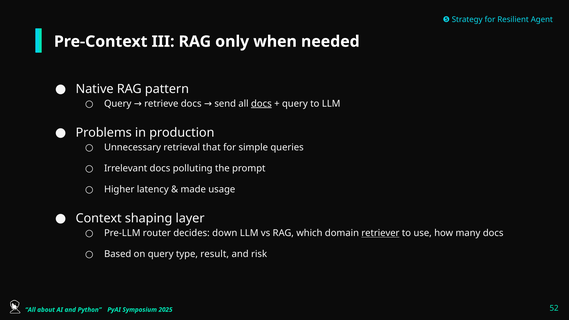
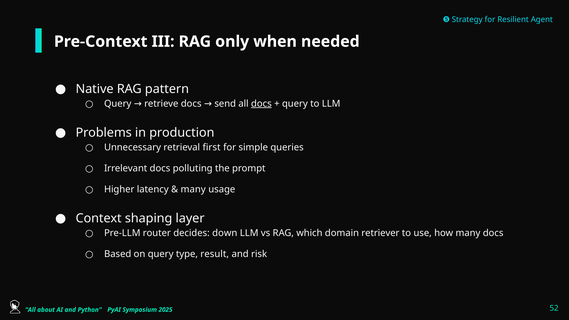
that: that -> first
made at (193, 189): made -> many
retriever underline: present -> none
